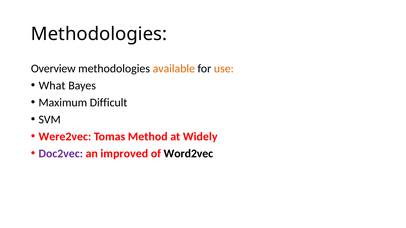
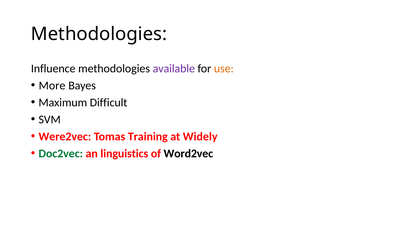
Overview: Overview -> Influence
available colour: orange -> purple
What: What -> More
Method: Method -> Training
Doc2vec colour: purple -> green
improved: improved -> linguistics
